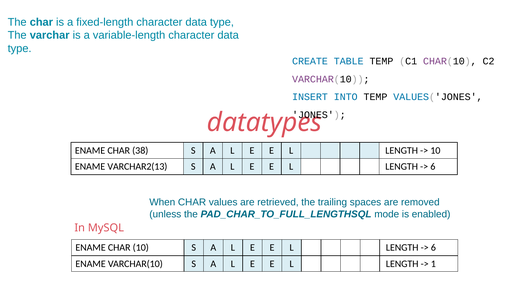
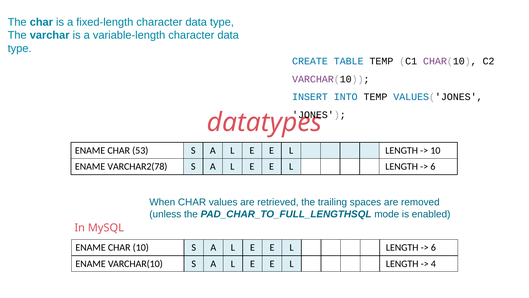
38: 38 -> 53
VARCHAR2(13: VARCHAR2(13 -> VARCHAR2(78
1: 1 -> 4
